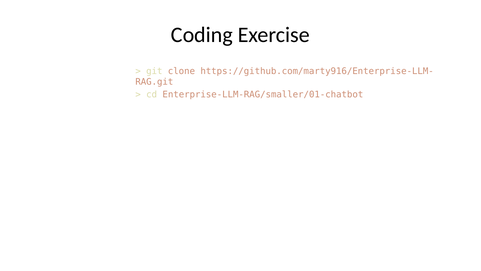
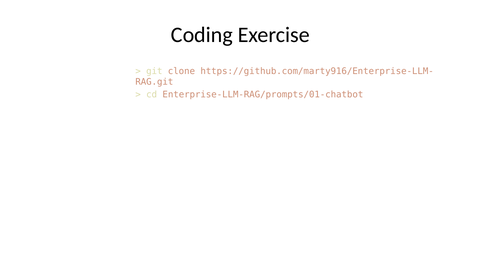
Enterprise-LLM-RAG/smaller/01-chatbot: Enterprise-LLM-RAG/smaller/01-chatbot -> Enterprise-LLM-RAG/prompts/01-chatbot
